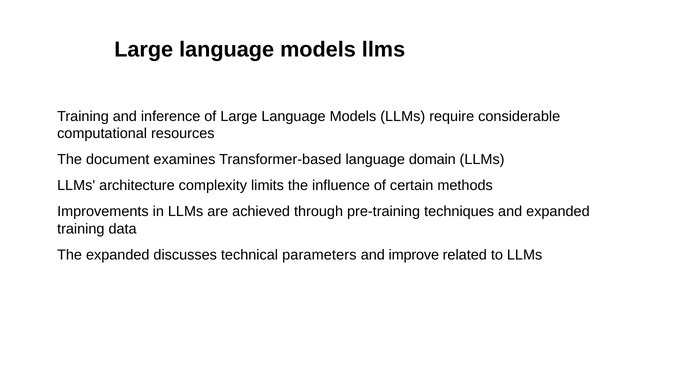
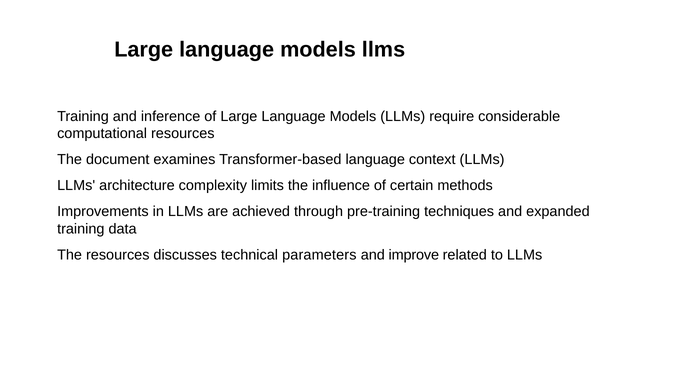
domain: domain -> context
The expanded: expanded -> resources
